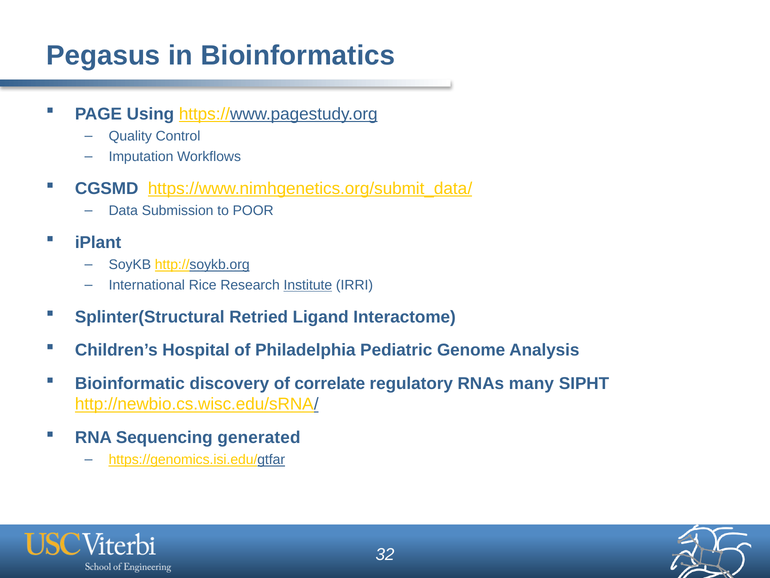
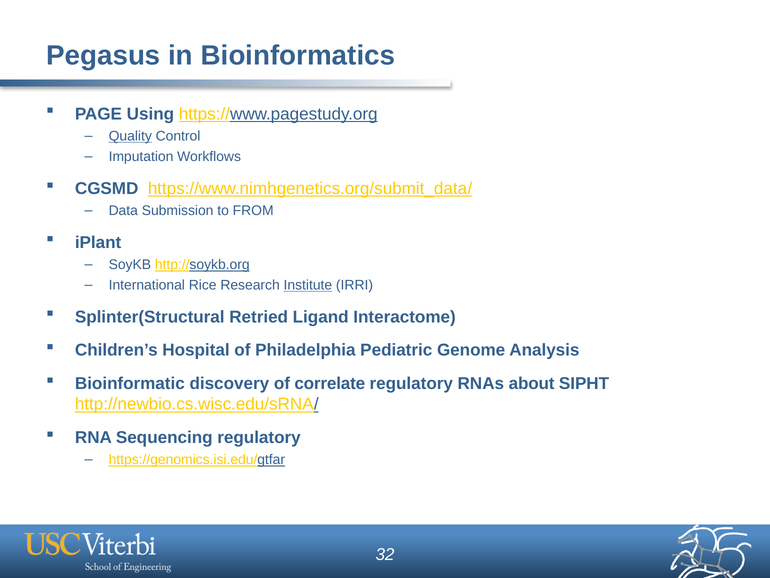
Quality underline: none -> present
POOR: POOR -> FROM
many: many -> about
Sequencing generated: generated -> regulatory
